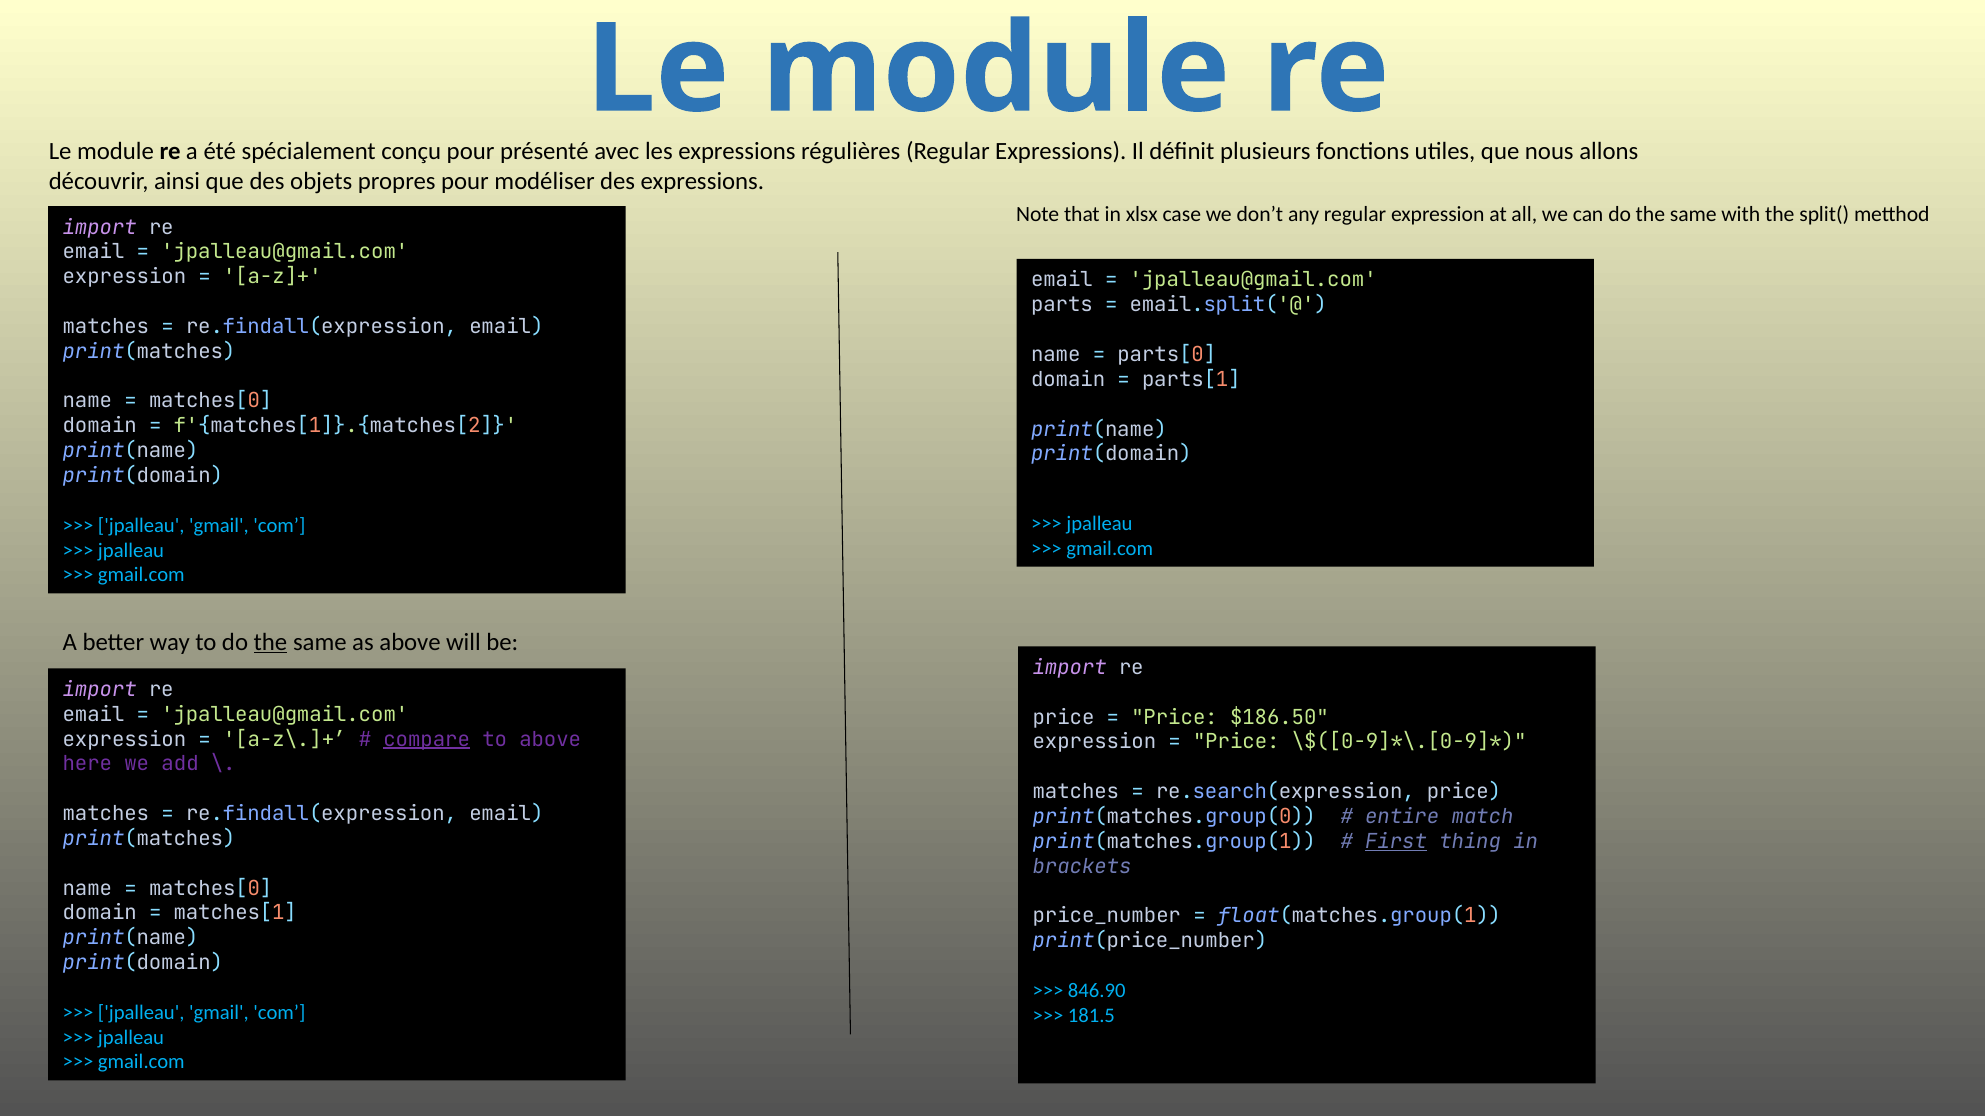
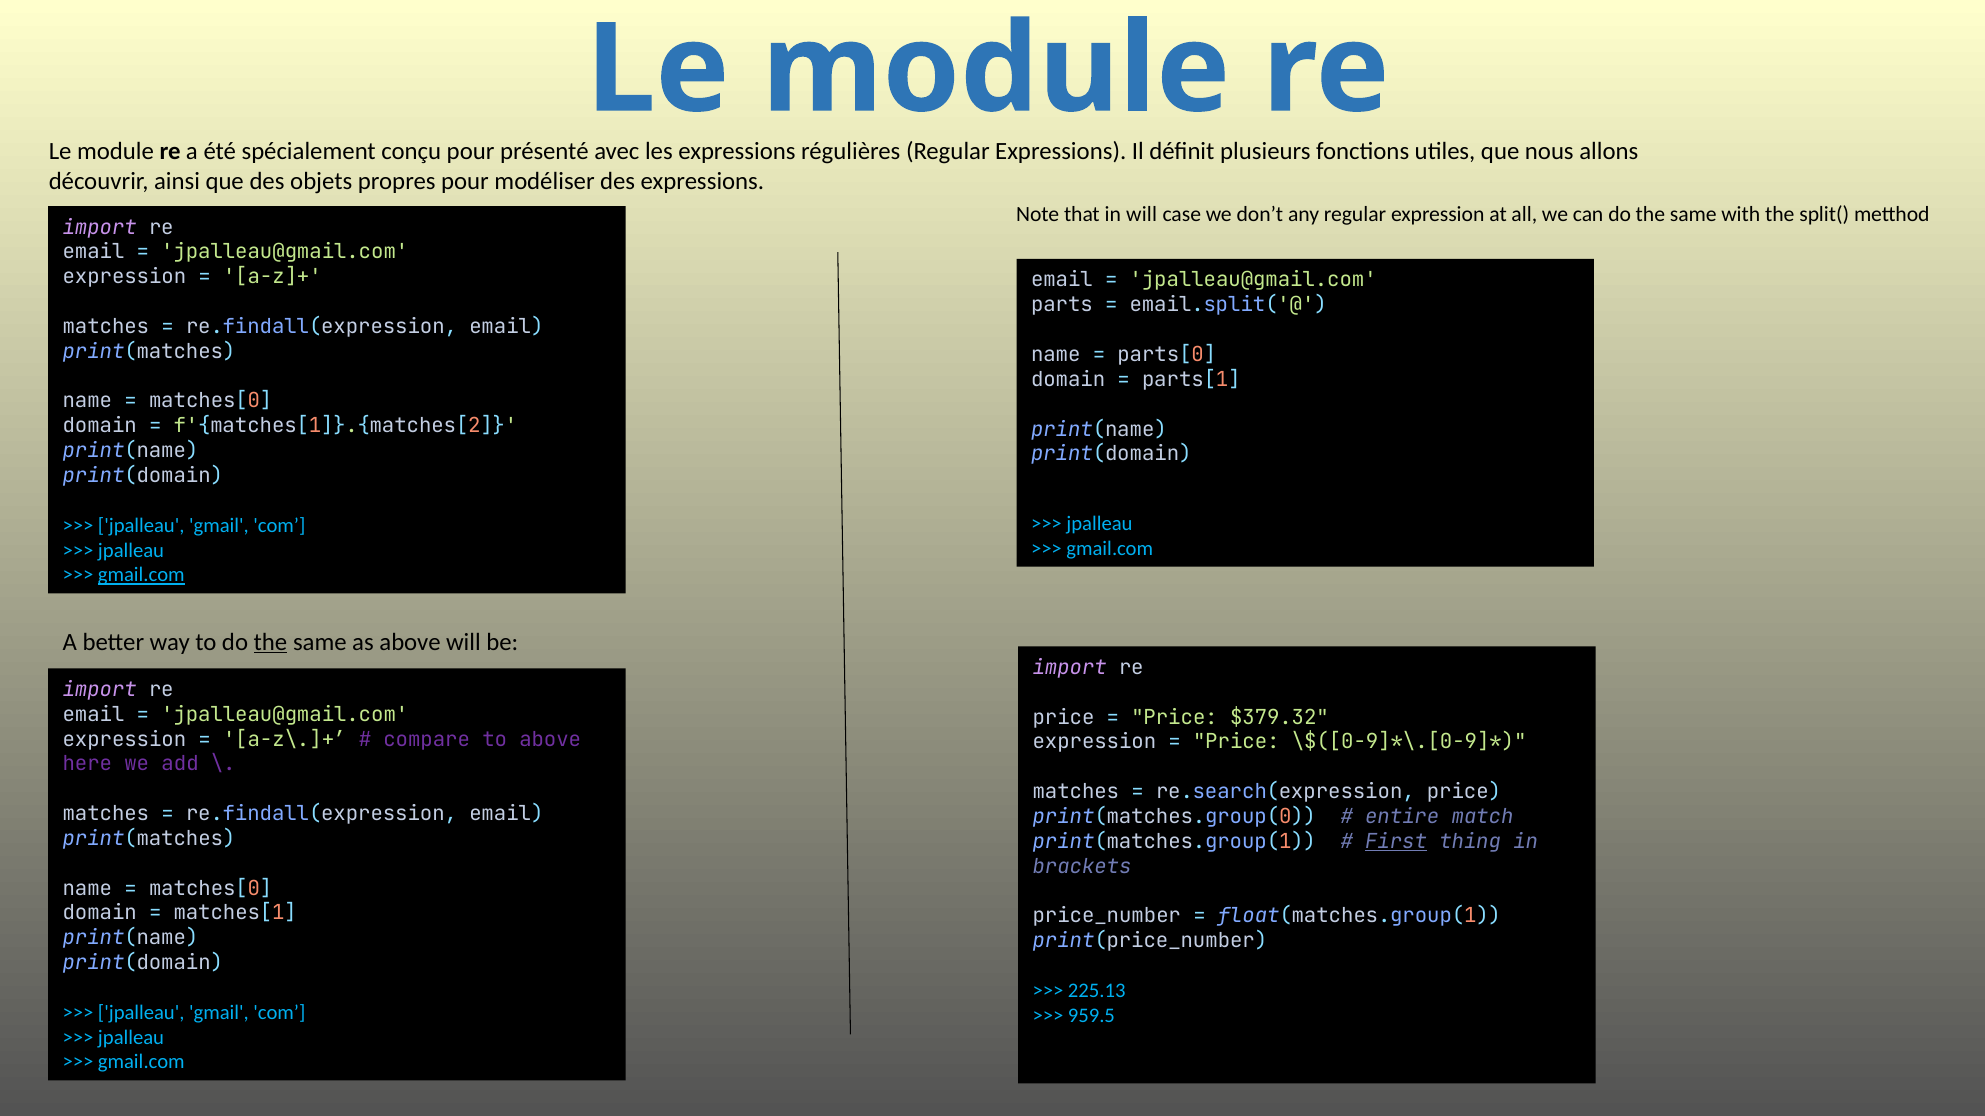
in xlsx: xlsx -> will
gmail.com at (141, 575) underline: none -> present
$186.50: $186.50 -> $379.32
compare underline: present -> none
846.90: 846.90 -> 225.13
181.5: 181.5 -> 959.5
